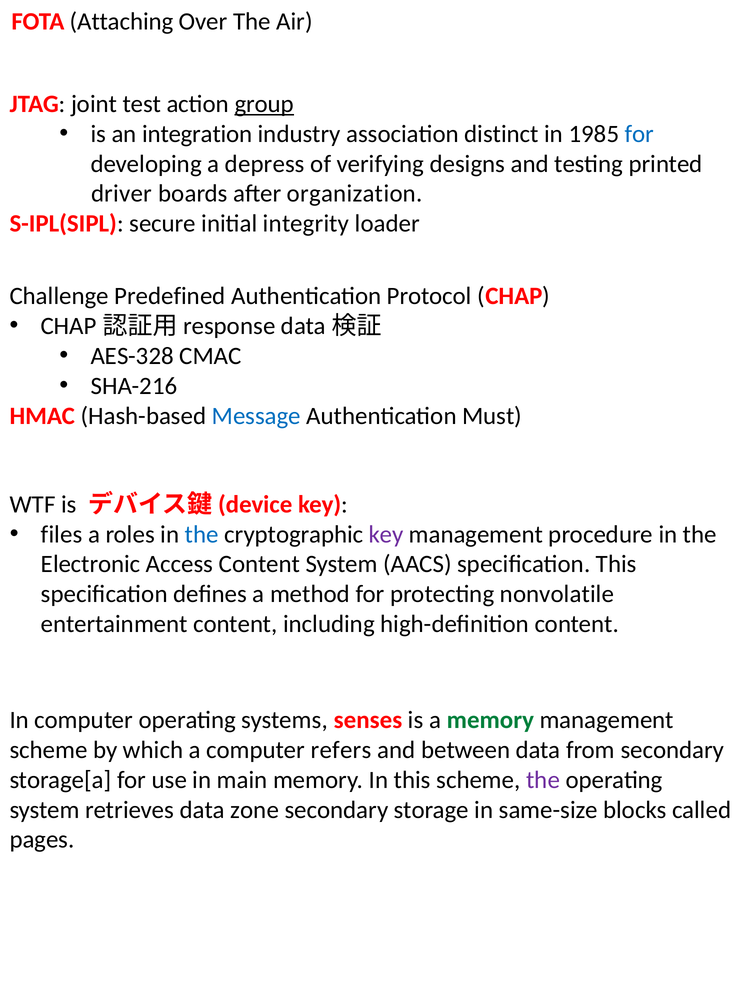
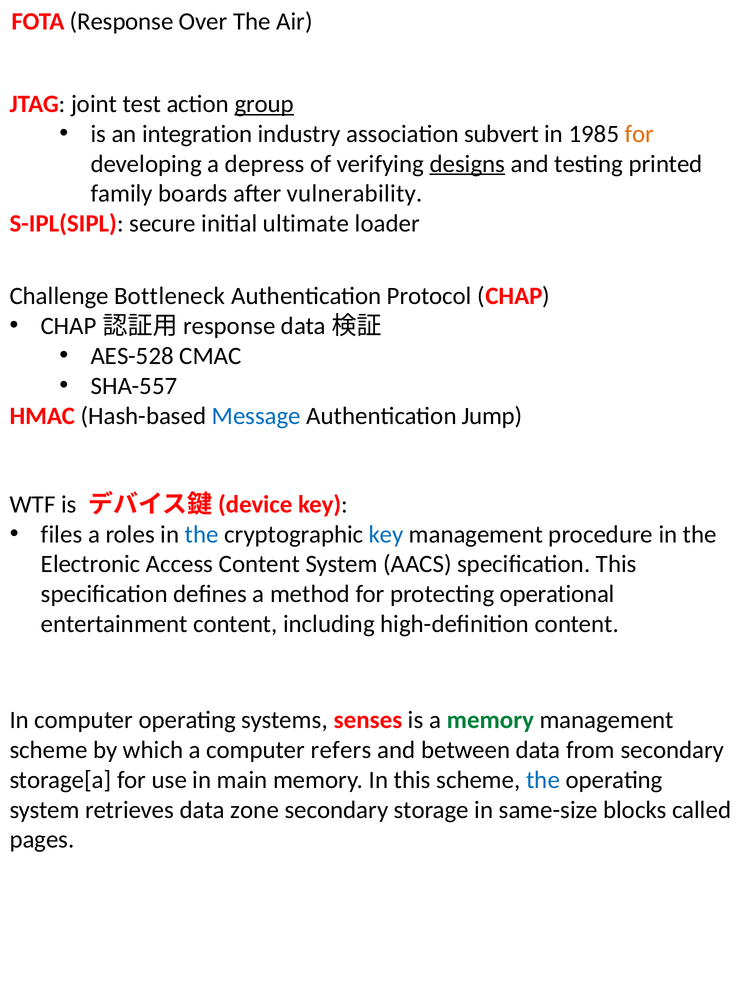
Attaching: Attaching -> Response
distinct: distinct -> subvert
for at (639, 134) colour: blue -> orange
designs underline: none -> present
driver: driver -> family
organization: organization -> vulnerability
integrity: integrity -> ultimate
Predefined: Predefined -> Bottleneck
AES-328: AES-328 -> AES-528
SHA-216: SHA-216 -> SHA-557
Must: Must -> Jump
key at (386, 534) colour: purple -> blue
nonvolatile: nonvolatile -> operational
the at (543, 780) colour: purple -> blue
